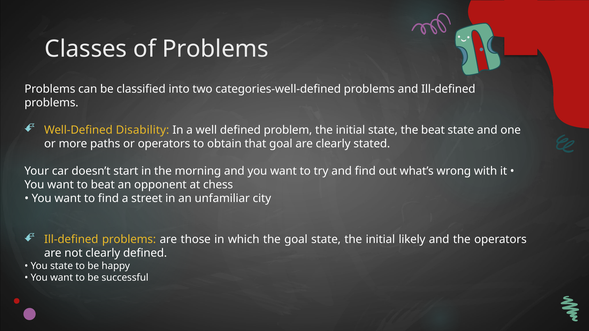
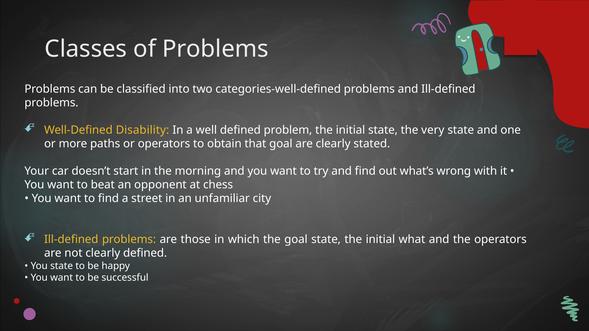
the beat: beat -> very
likely: likely -> what
